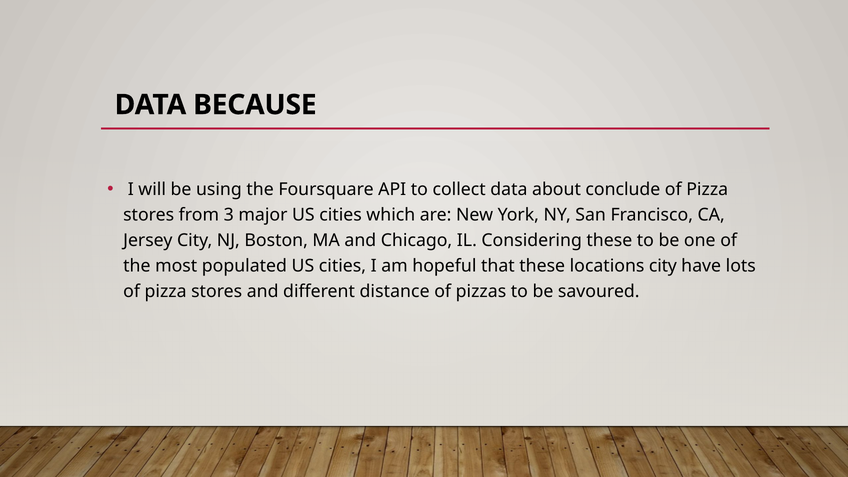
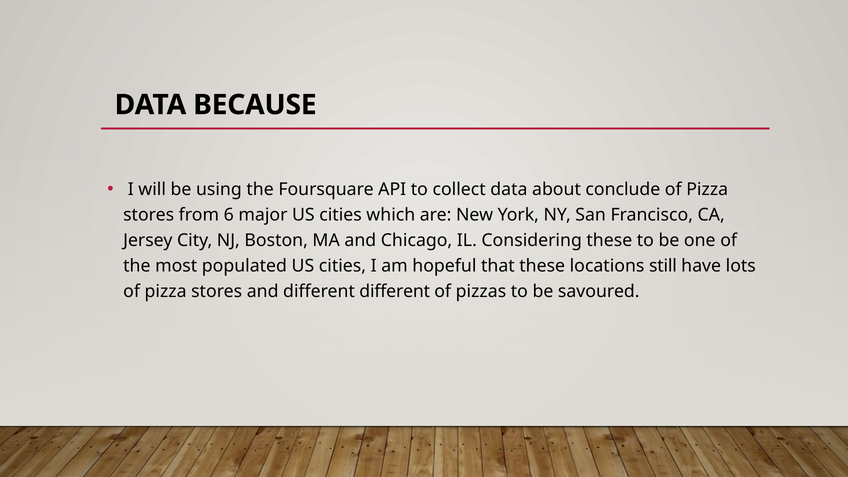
3: 3 -> 6
locations city: city -> still
different distance: distance -> different
